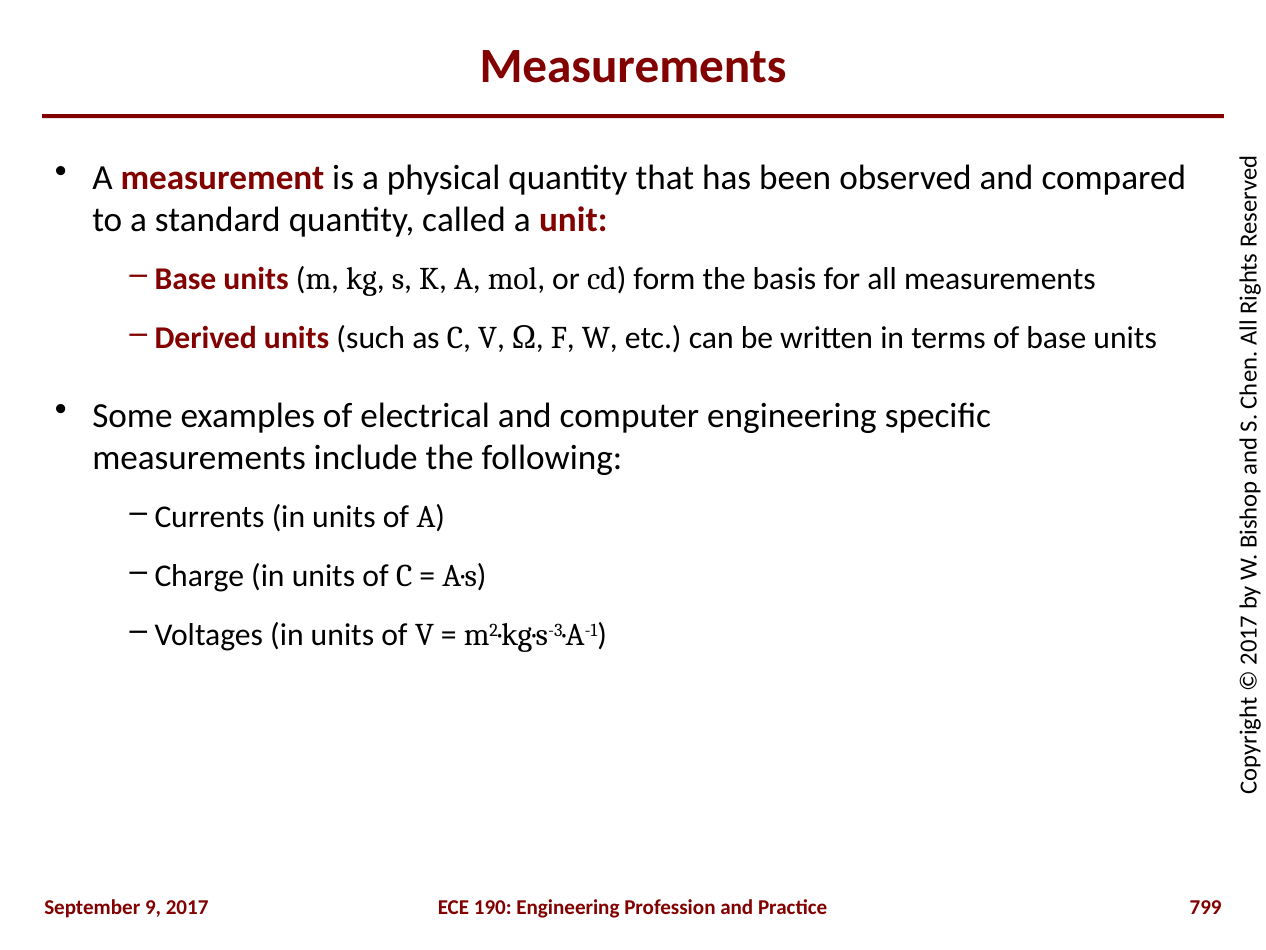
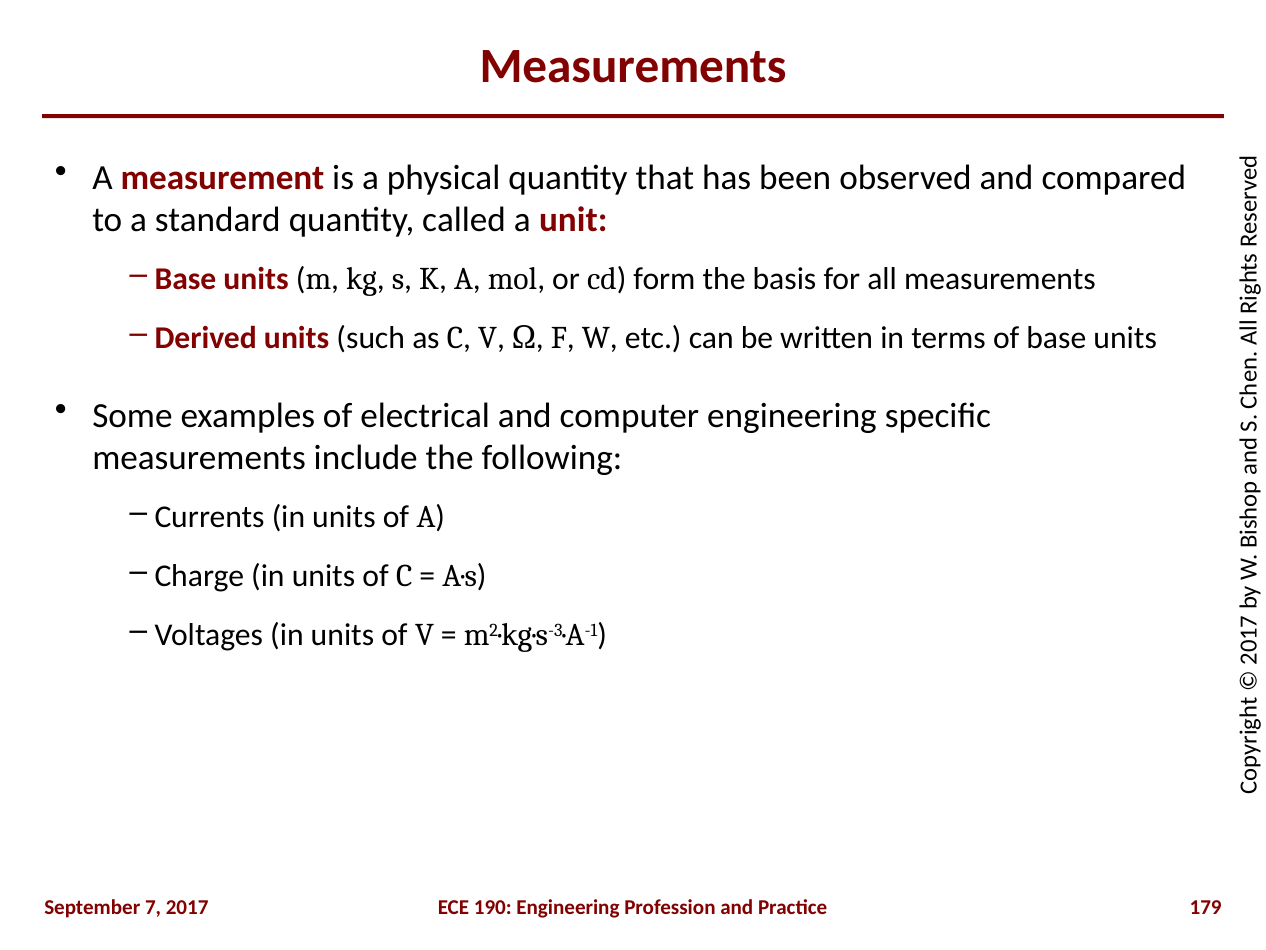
September 9: 9 -> 7
799: 799 -> 179
